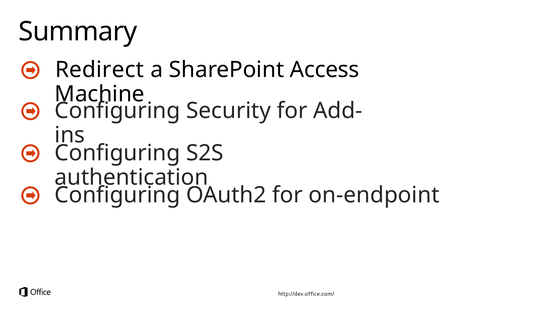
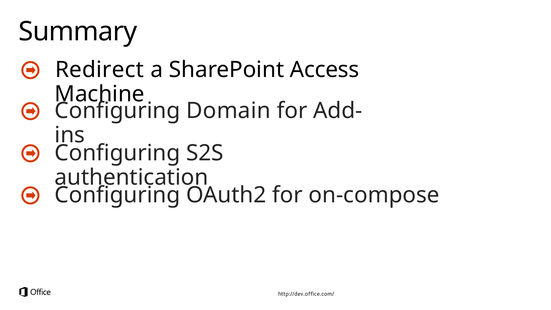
Security: Security -> Domain
on-endpoint: on-endpoint -> on-compose
